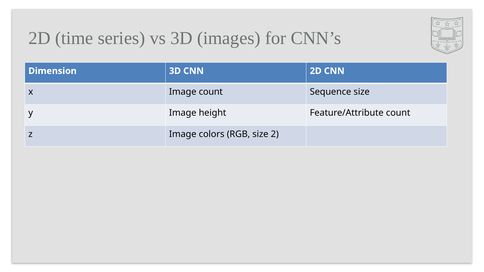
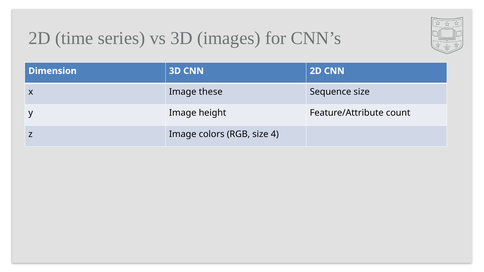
Image count: count -> these
2: 2 -> 4
